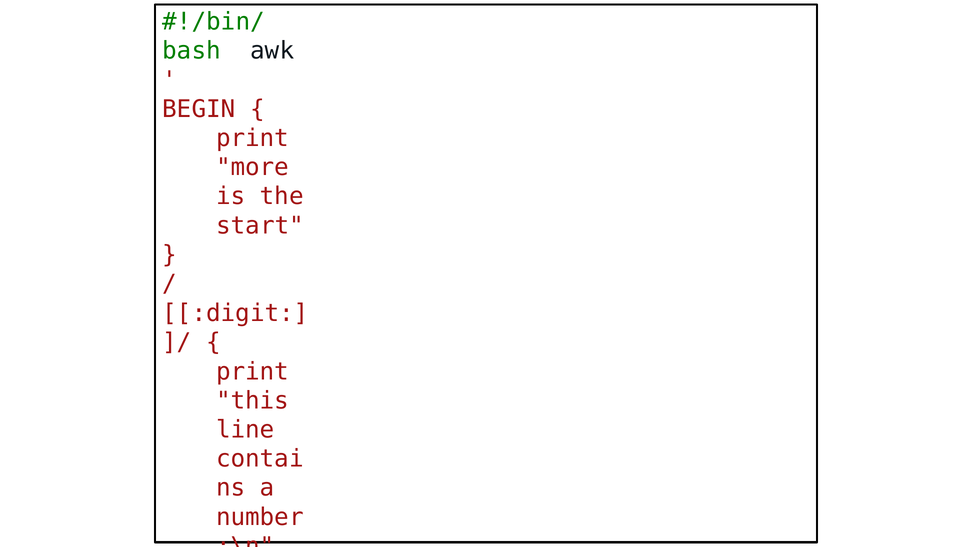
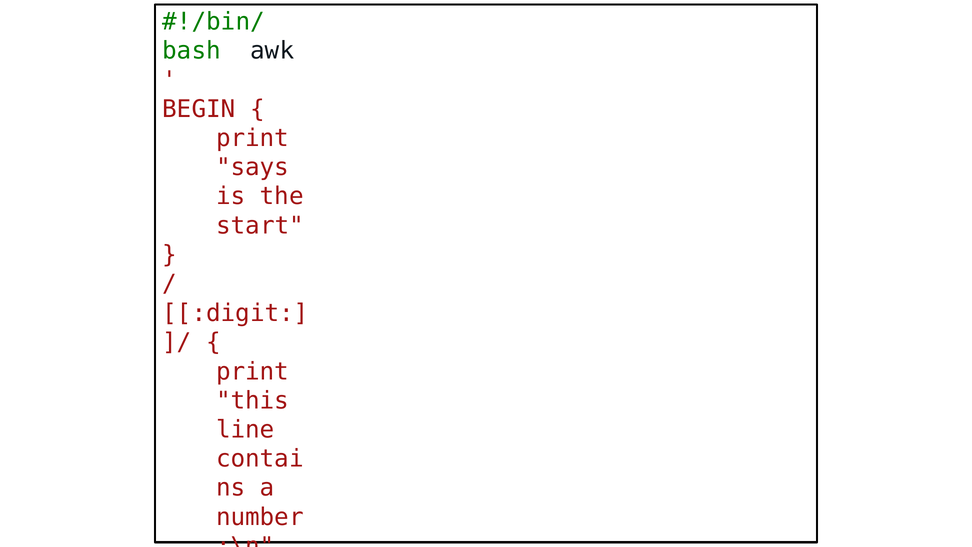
more: more -> says
